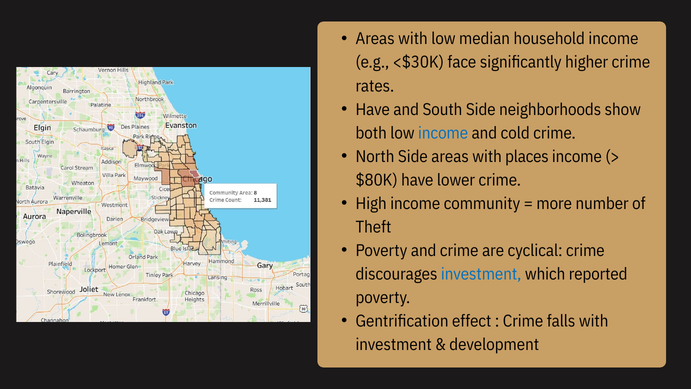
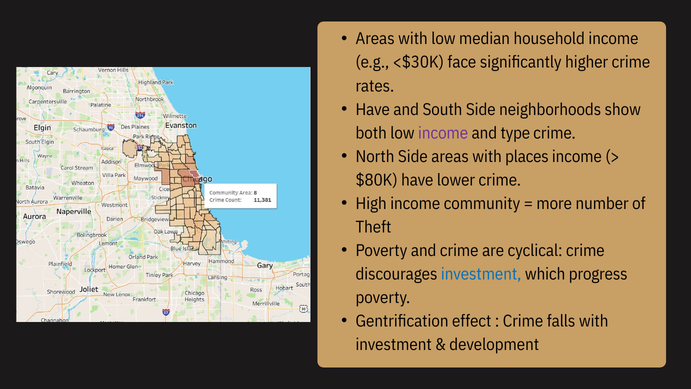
income at (443, 133) colour: blue -> purple
cold: cold -> type
reported: reported -> progress
